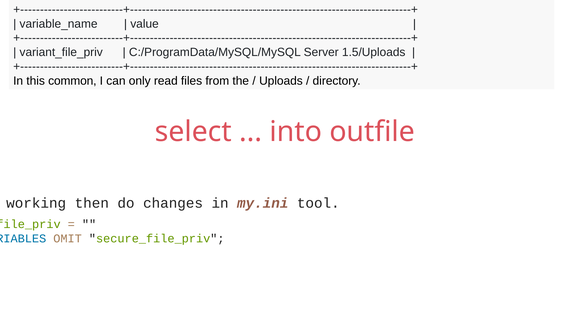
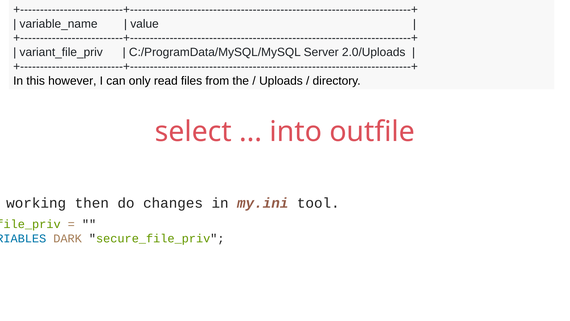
1.5/Uploads: 1.5/Uploads -> 2.0/Uploads
common: common -> however
OMIT: OMIT -> DARK
